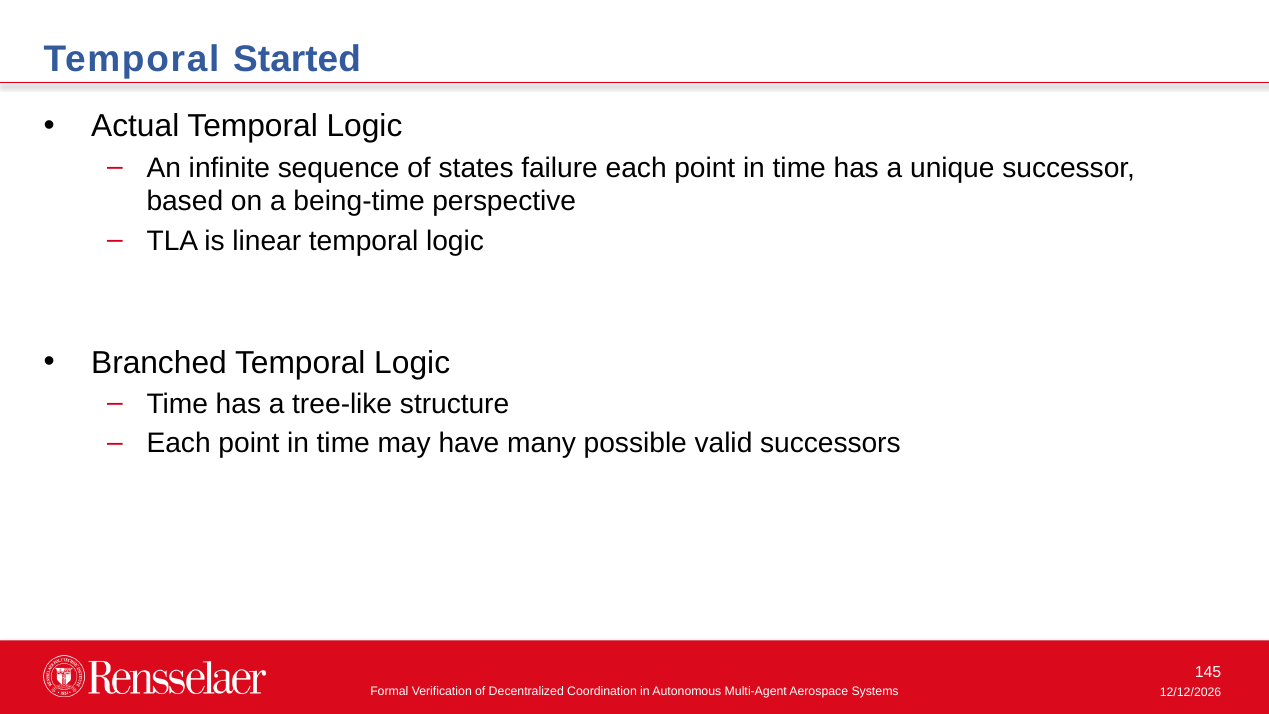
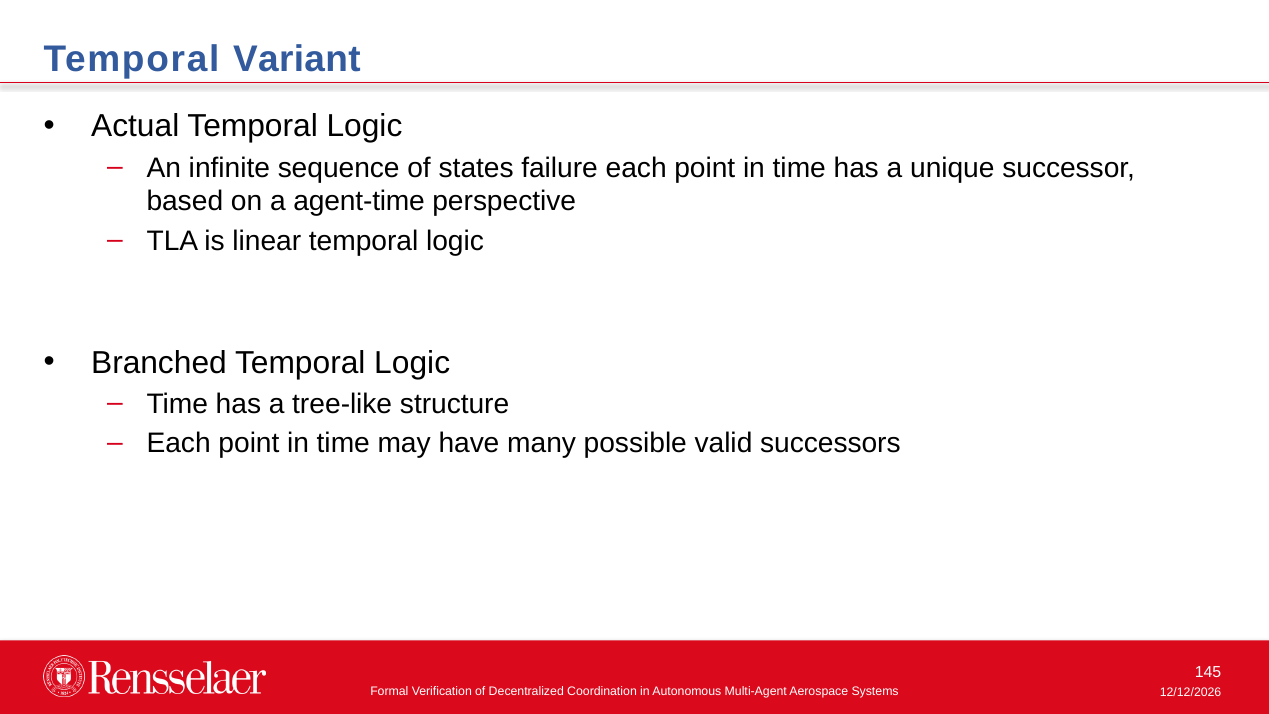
Started: Started -> Variant
being-time: being-time -> agent-time
